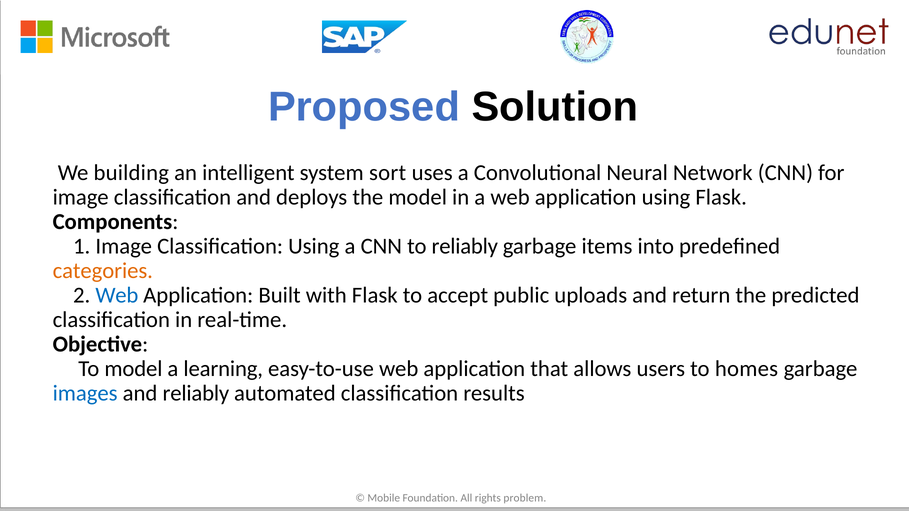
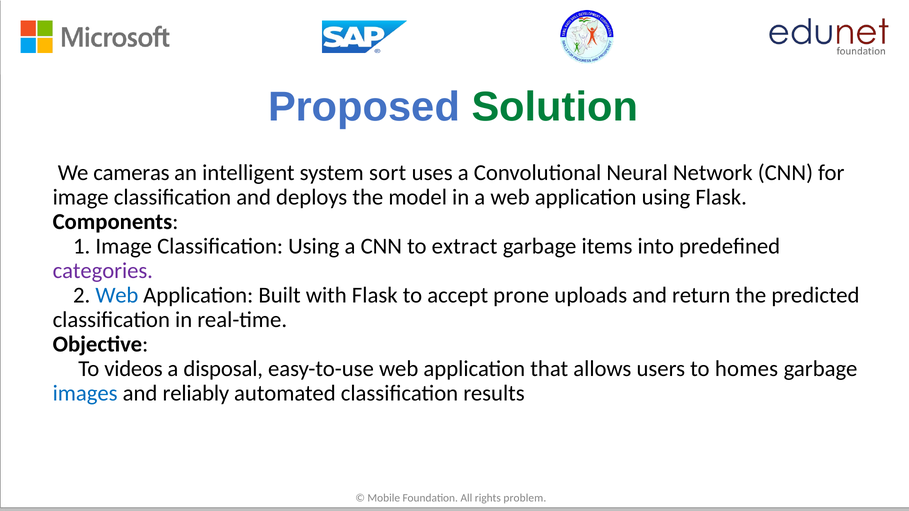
Solution colour: black -> green
building: building -> cameras
to reliably: reliably -> extract
categories colour: orange -> purple
public: public -> prone
To model: model -> videos
learning: learning -> disposal
